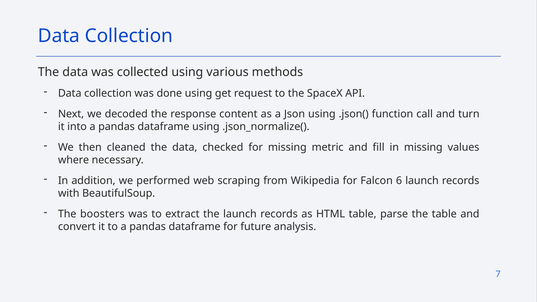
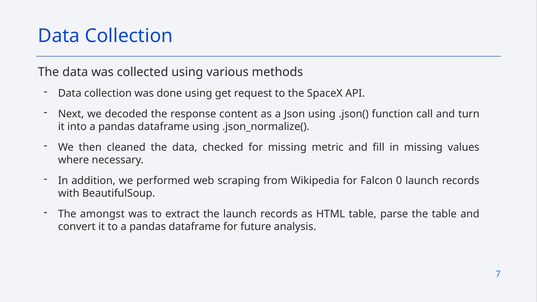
6: 6 -> 0
boosters: boosters -> amongst
